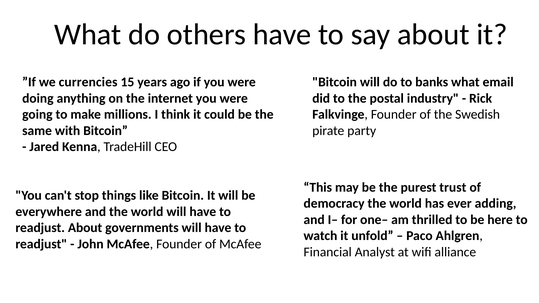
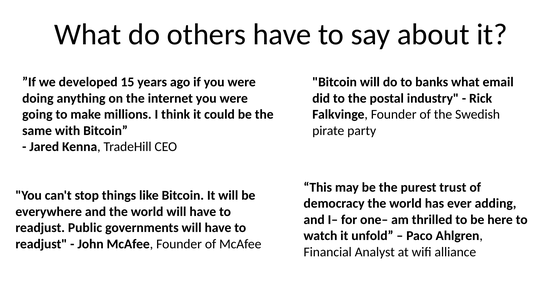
currencies: currencies -> developed
readjust About: About -> Public
